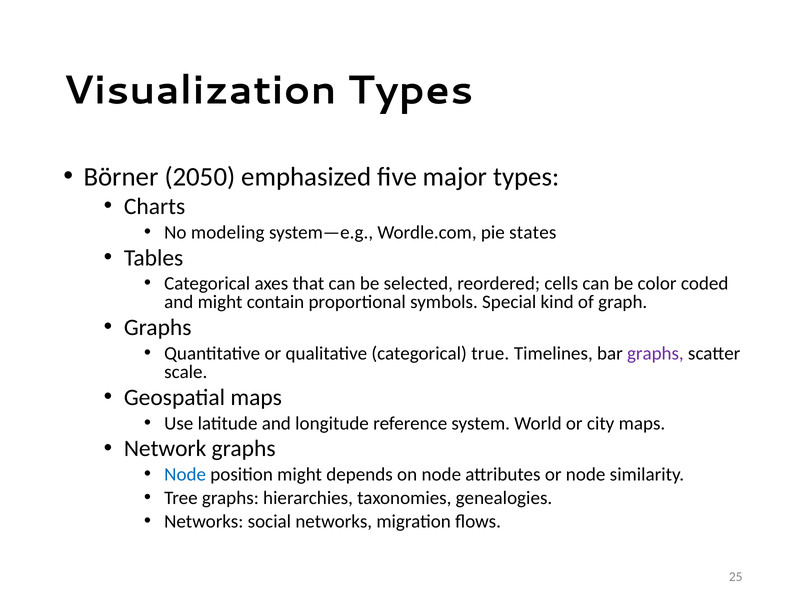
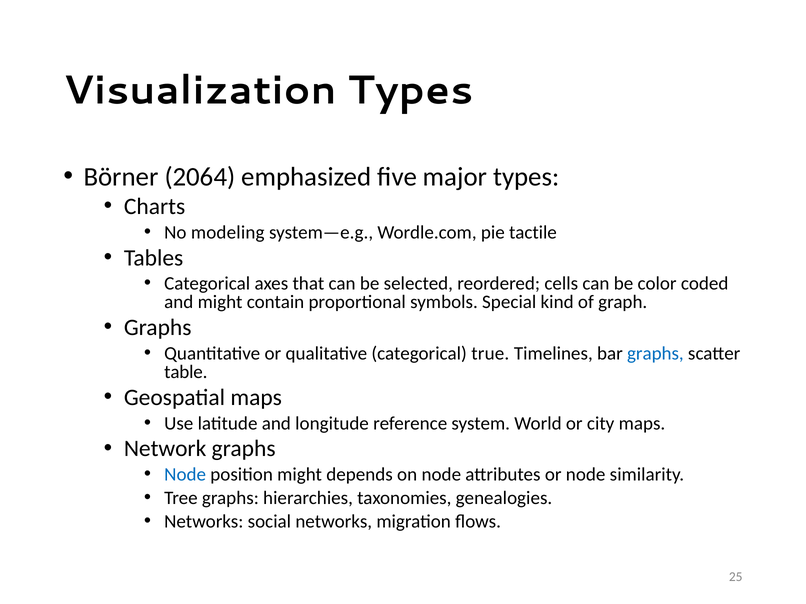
2050: 2050 -> 2064
states: states -> tactile
graphs at (655, 354) colour: purple -> blue
scale: scale -> table
